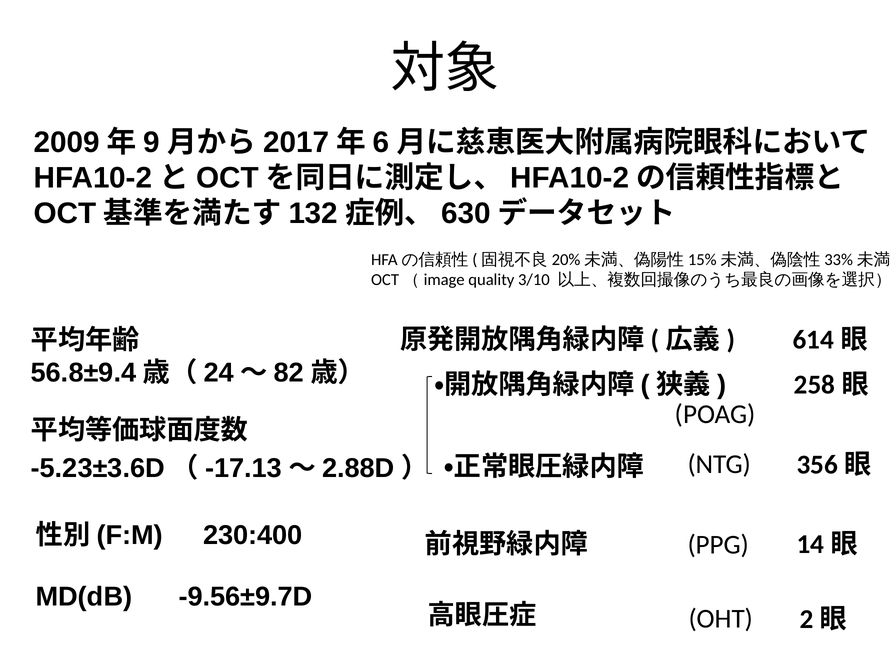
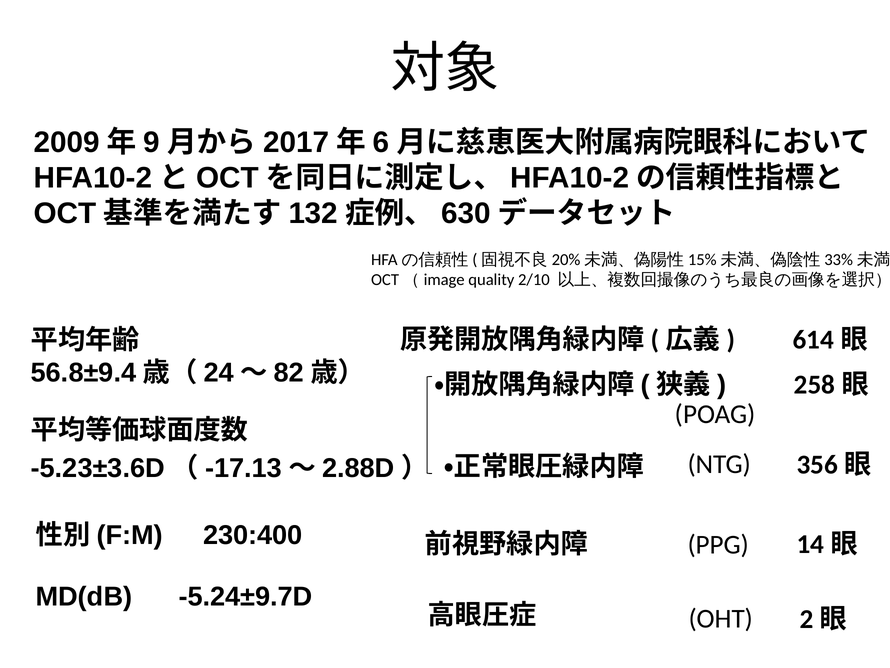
3/10: 3/10 -> 2/10
-9.56±9.7D: -9.56±9.7D -> -5.24±9.7D
